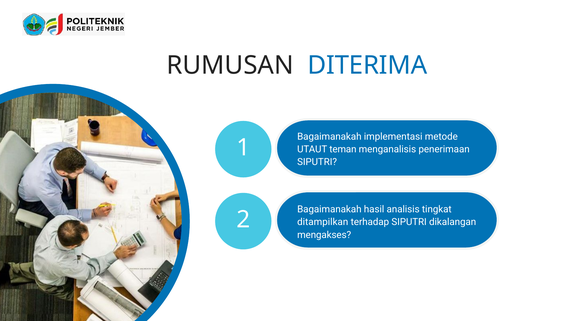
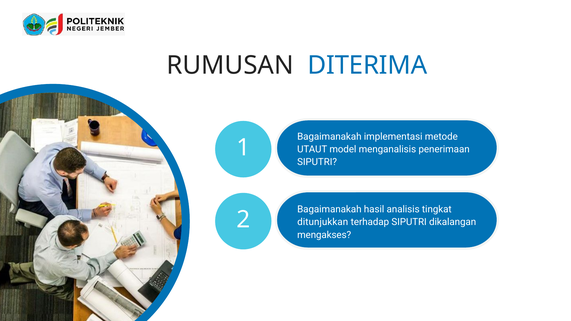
teman: teman -> model
ditampilkan: ditampilkan -> ditunjukkan
